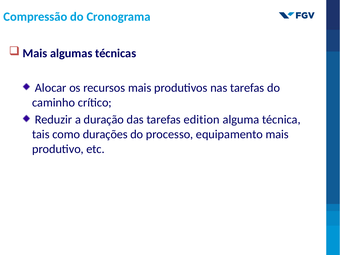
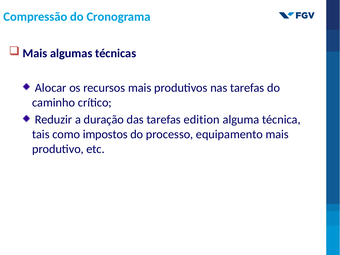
durações: durações -> impostos
